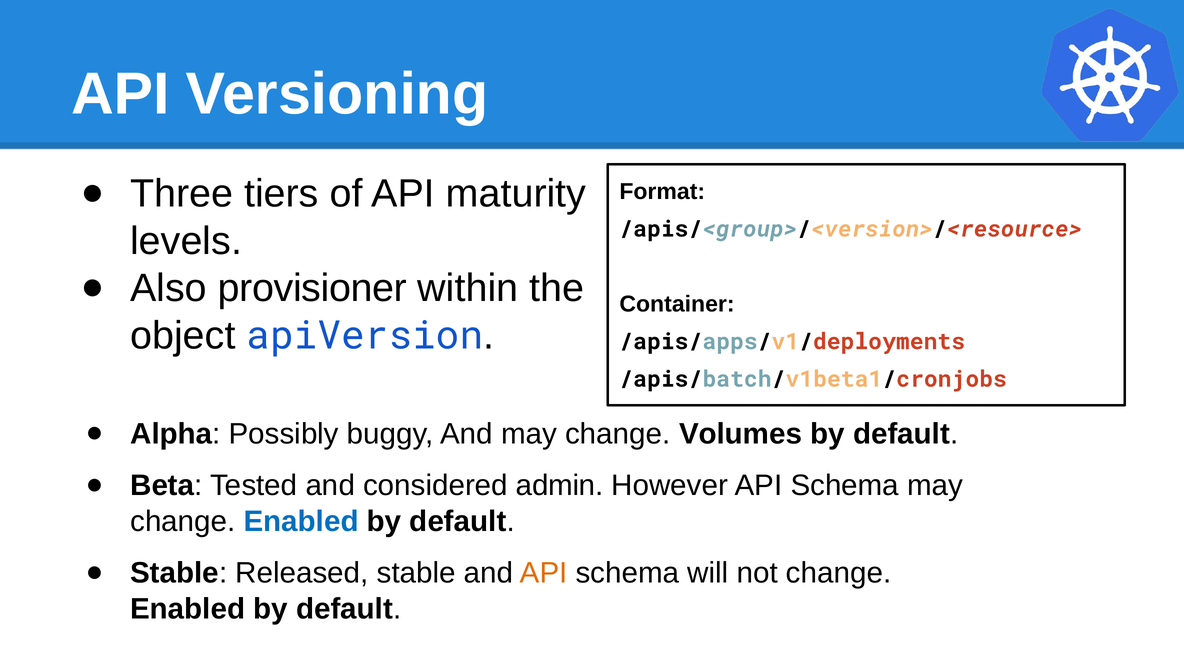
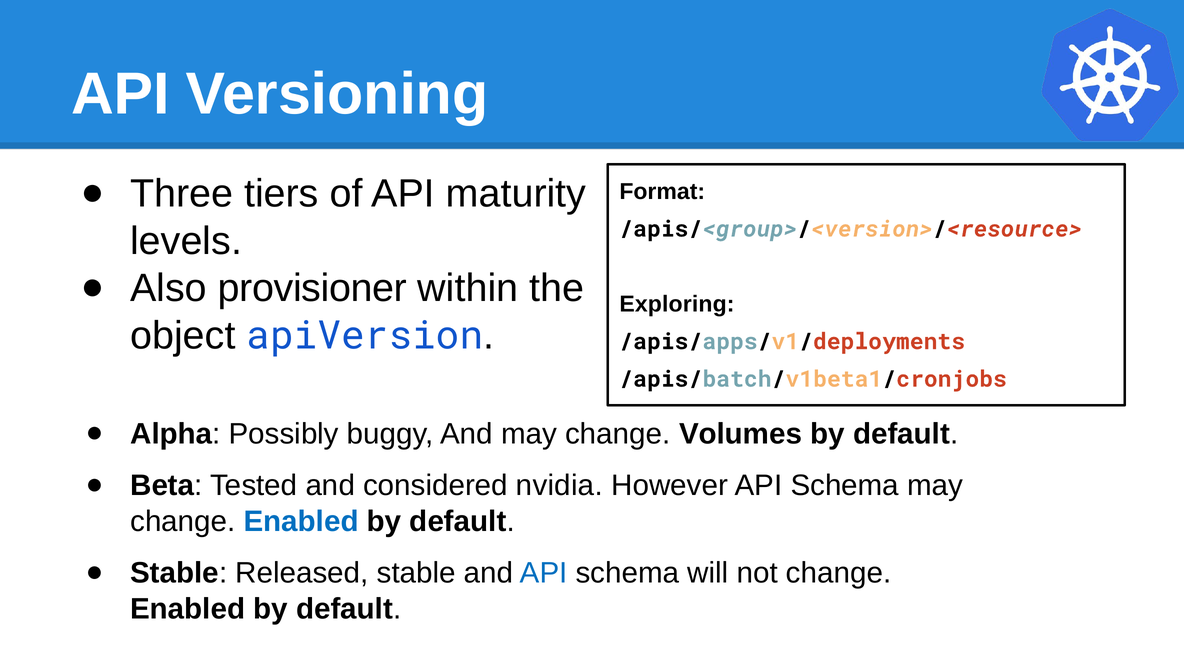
Container: Container -> Exploring
admin: admin -> nvidia
API at (544, 573) colour: orange -> blue
